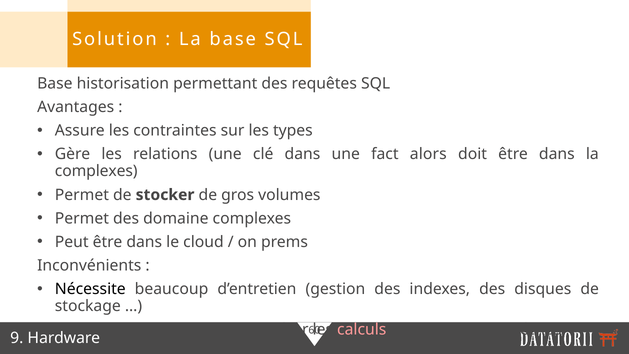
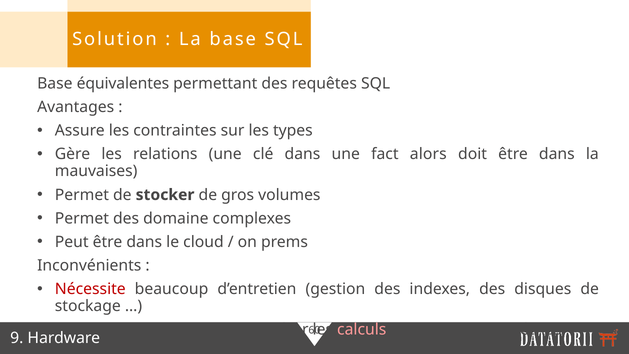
historisation: historisation -> équivalentes
complexes at (96, 171): complexes -> mauvaises
Nécessite colour: black -> red
